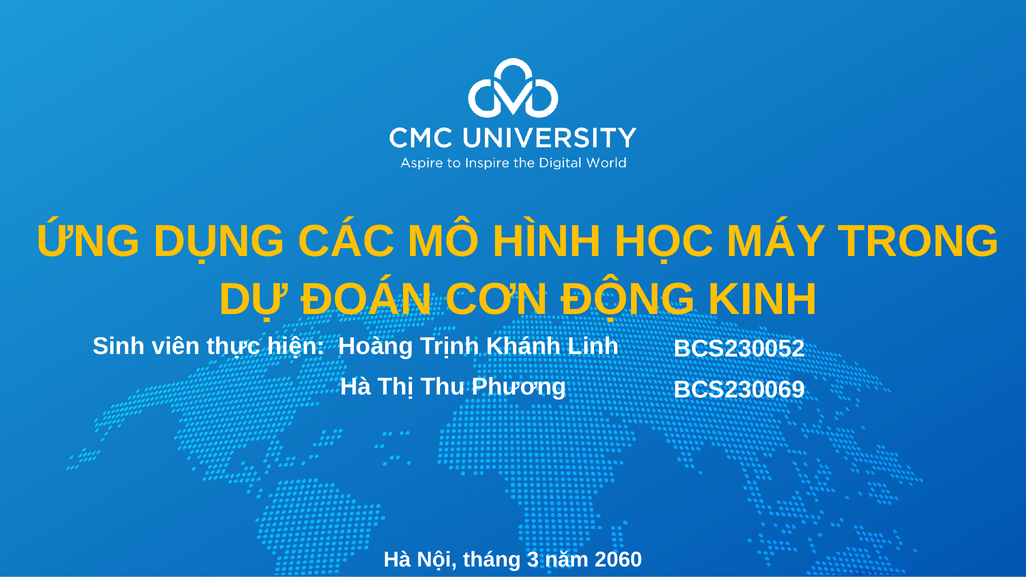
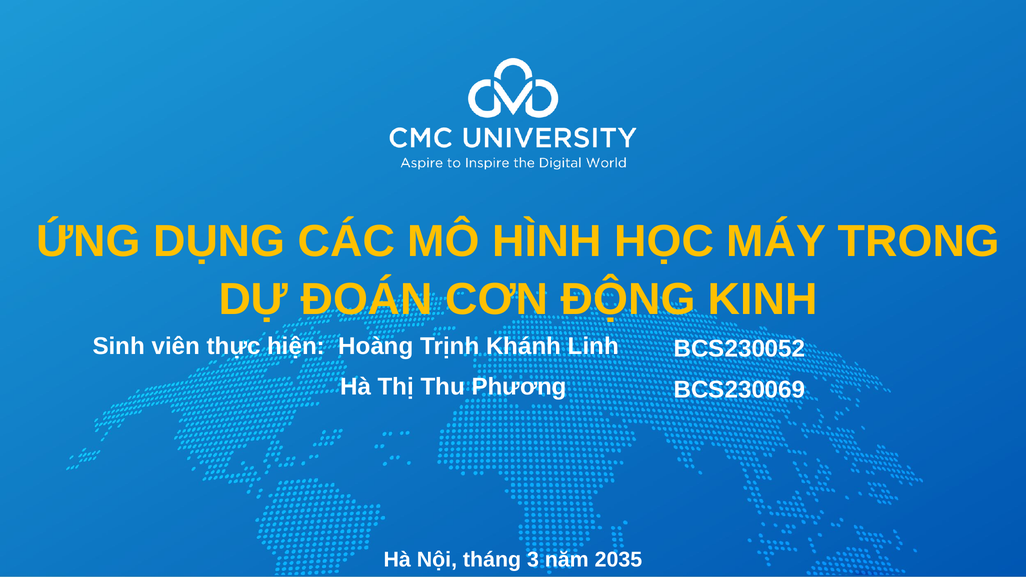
2060: 2060 -> 2035
